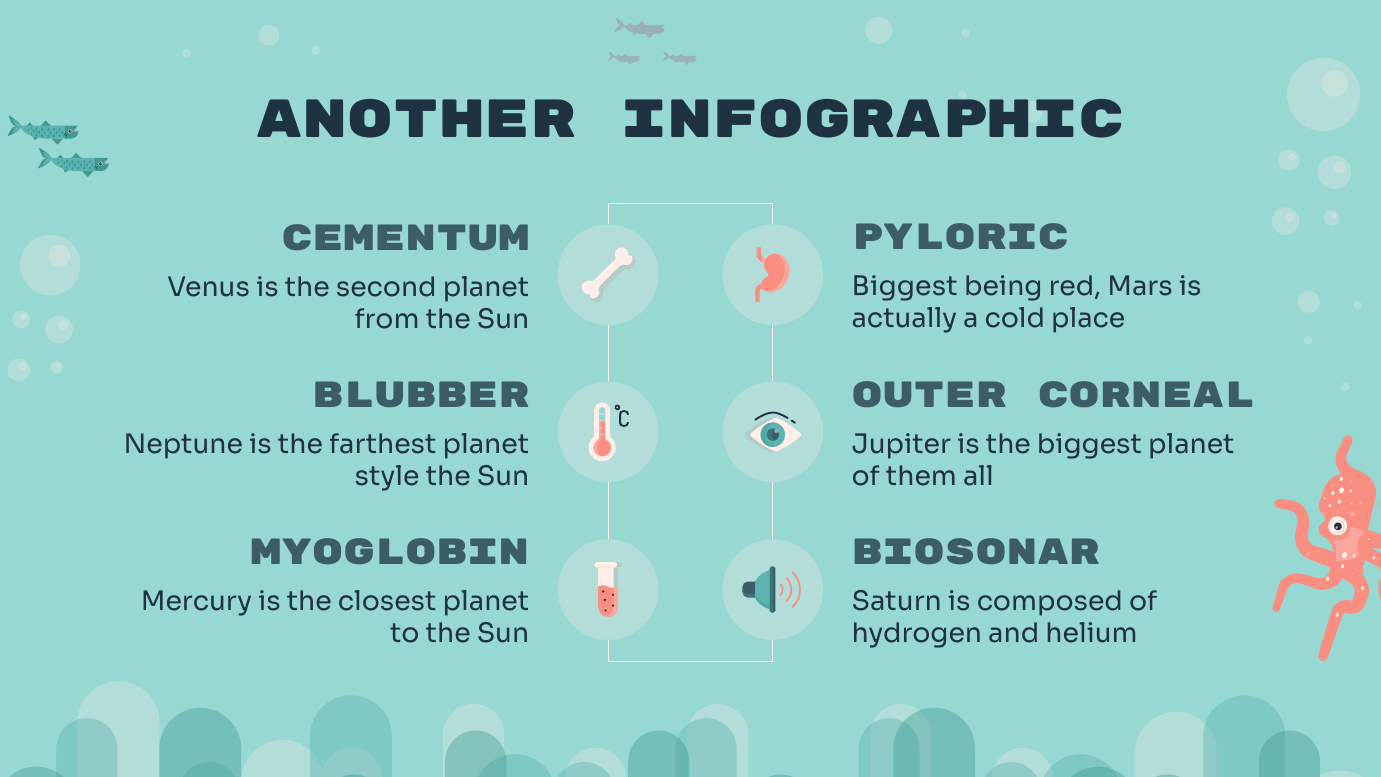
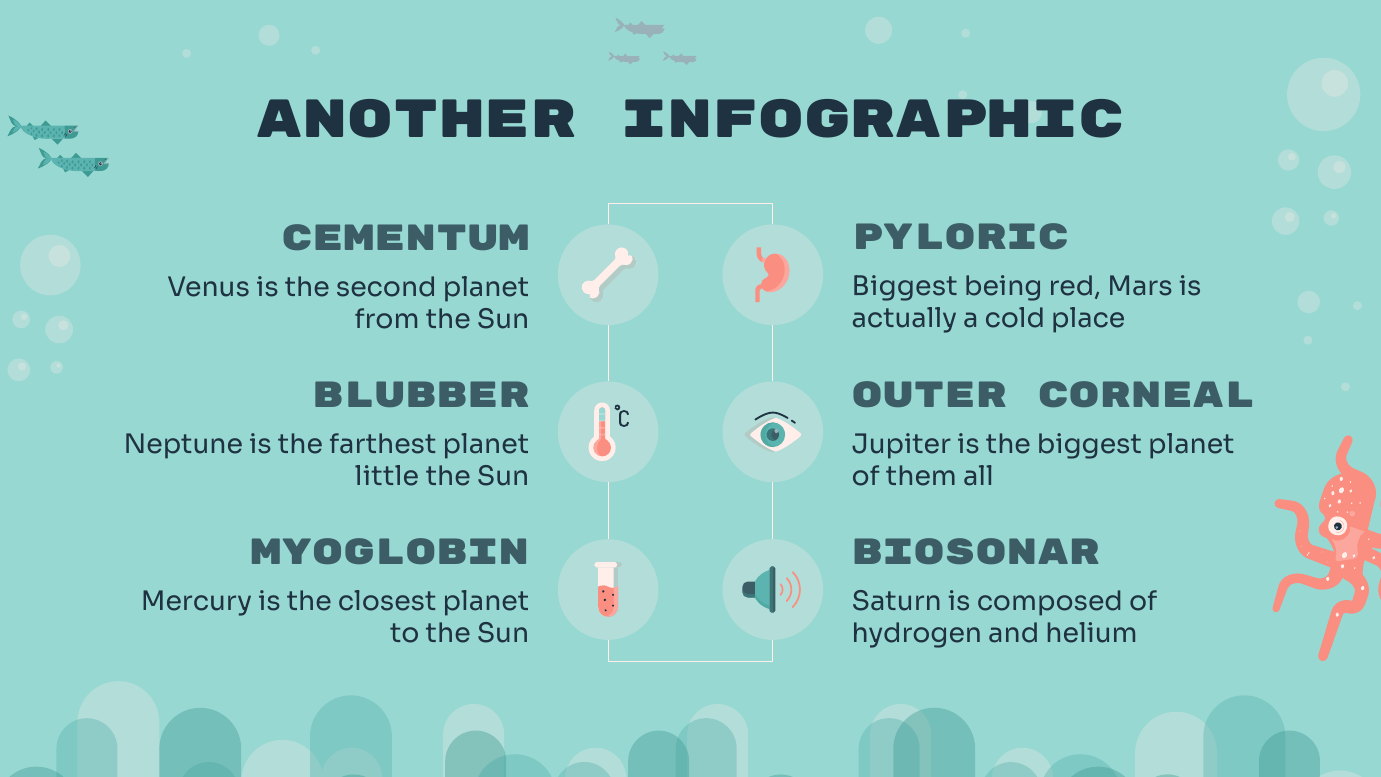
style: style -> little
